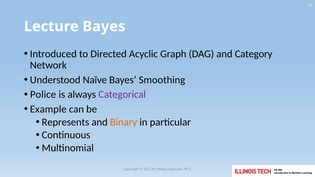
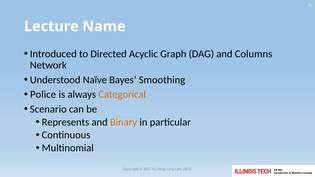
Lecture Bayes: Bayes -> Name
Category: Category -> Columns
Categorical colour: purple -> orange
Example: Example -> Scenario
